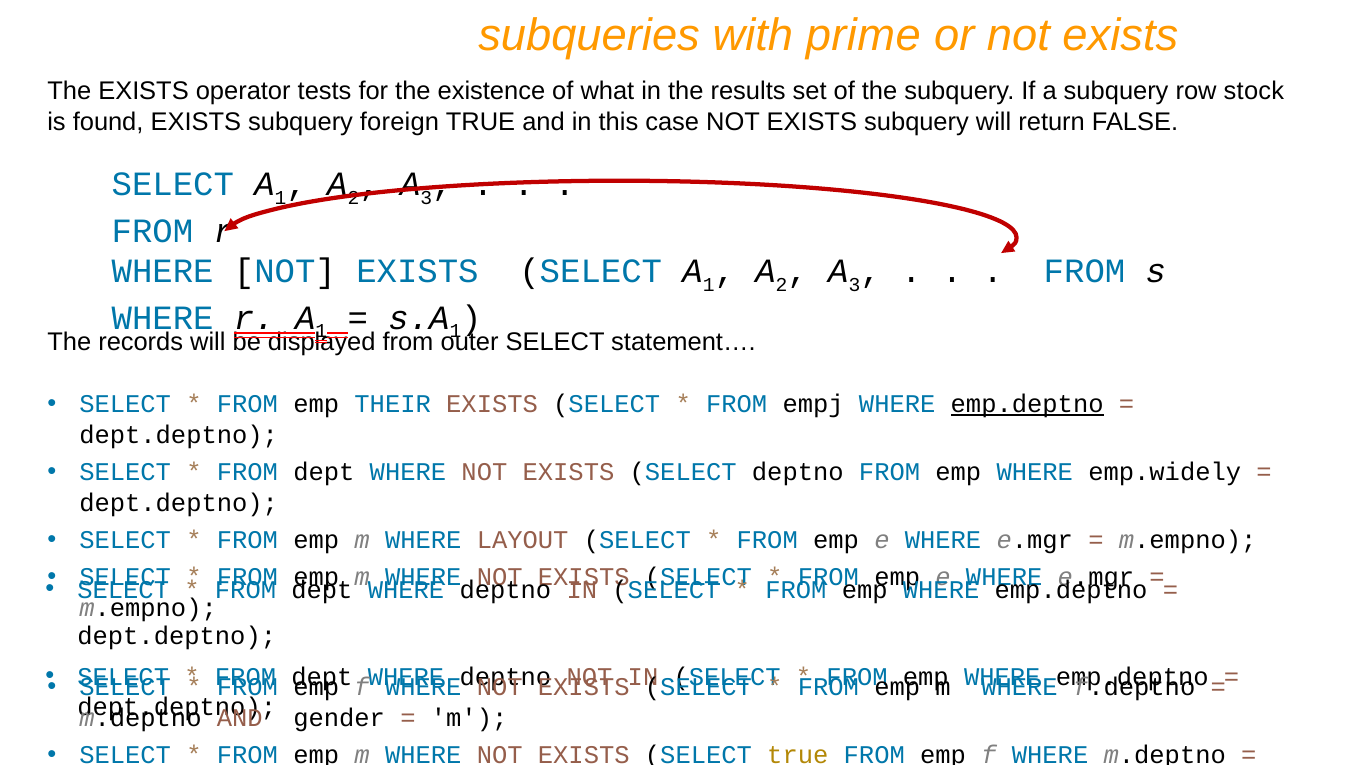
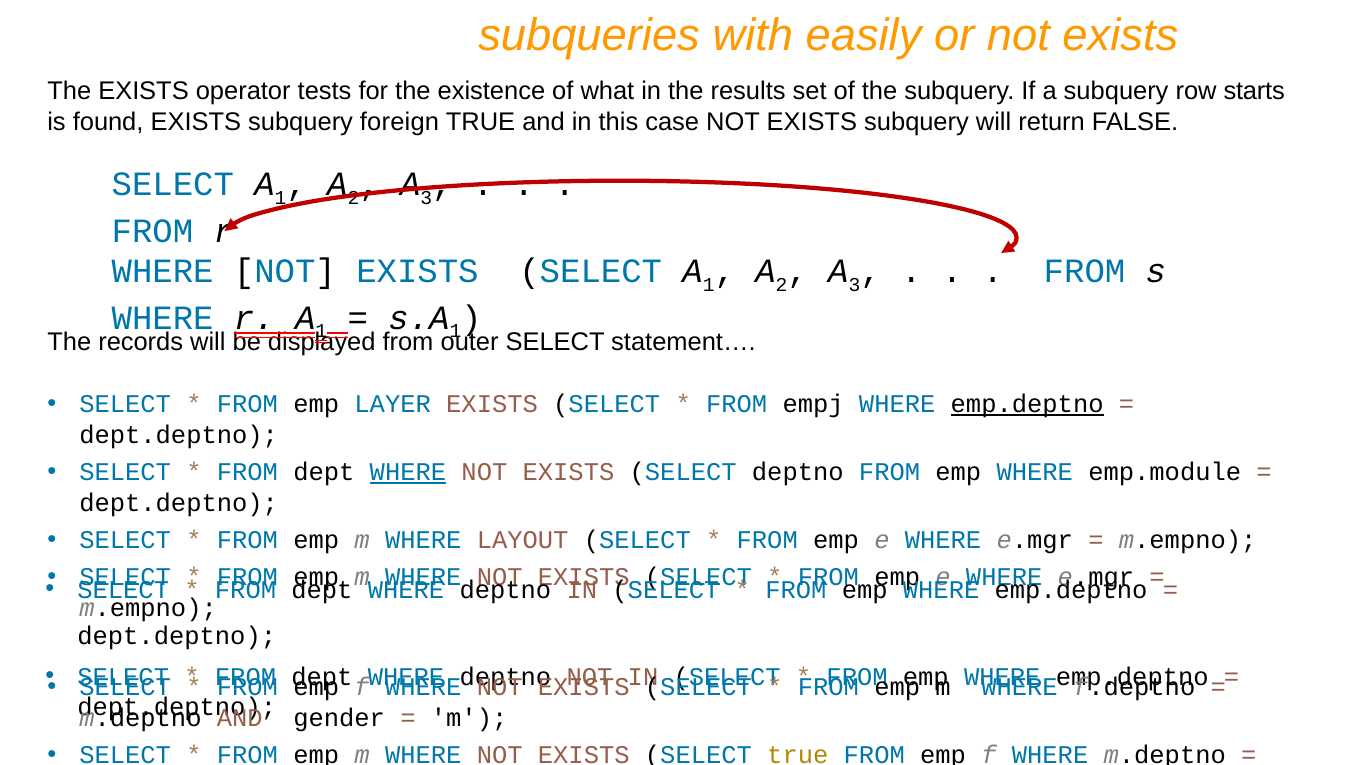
prime: prime -> easily
stock: stock -> starts
THEIR: THEIR -> LAYER
WHERE at (408, 472) underline: none -> present
emp.widely: emp.widely -> emp.module
